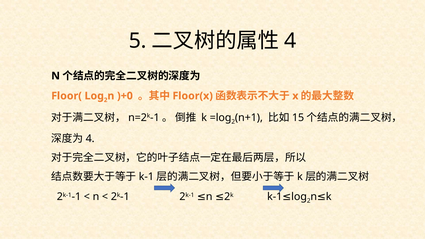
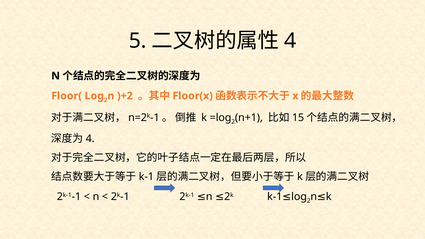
)+0: )+0 -> )+2
